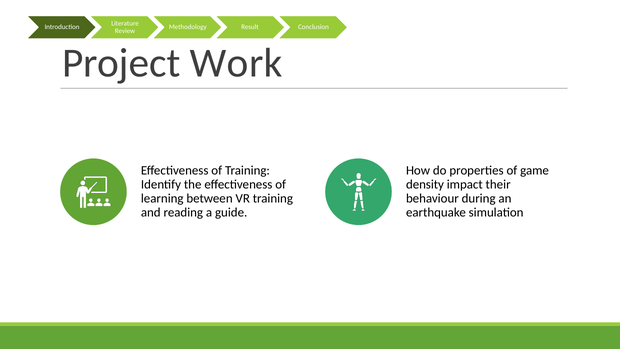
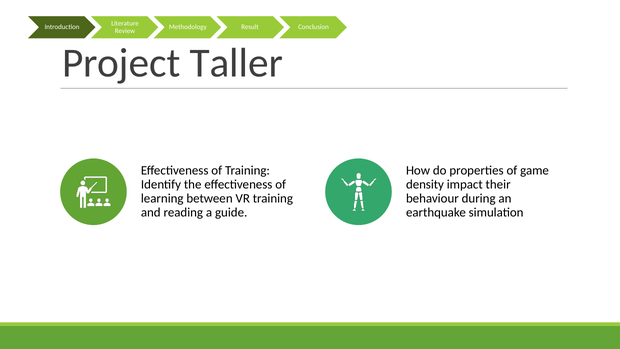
Work: Work -> Taller
